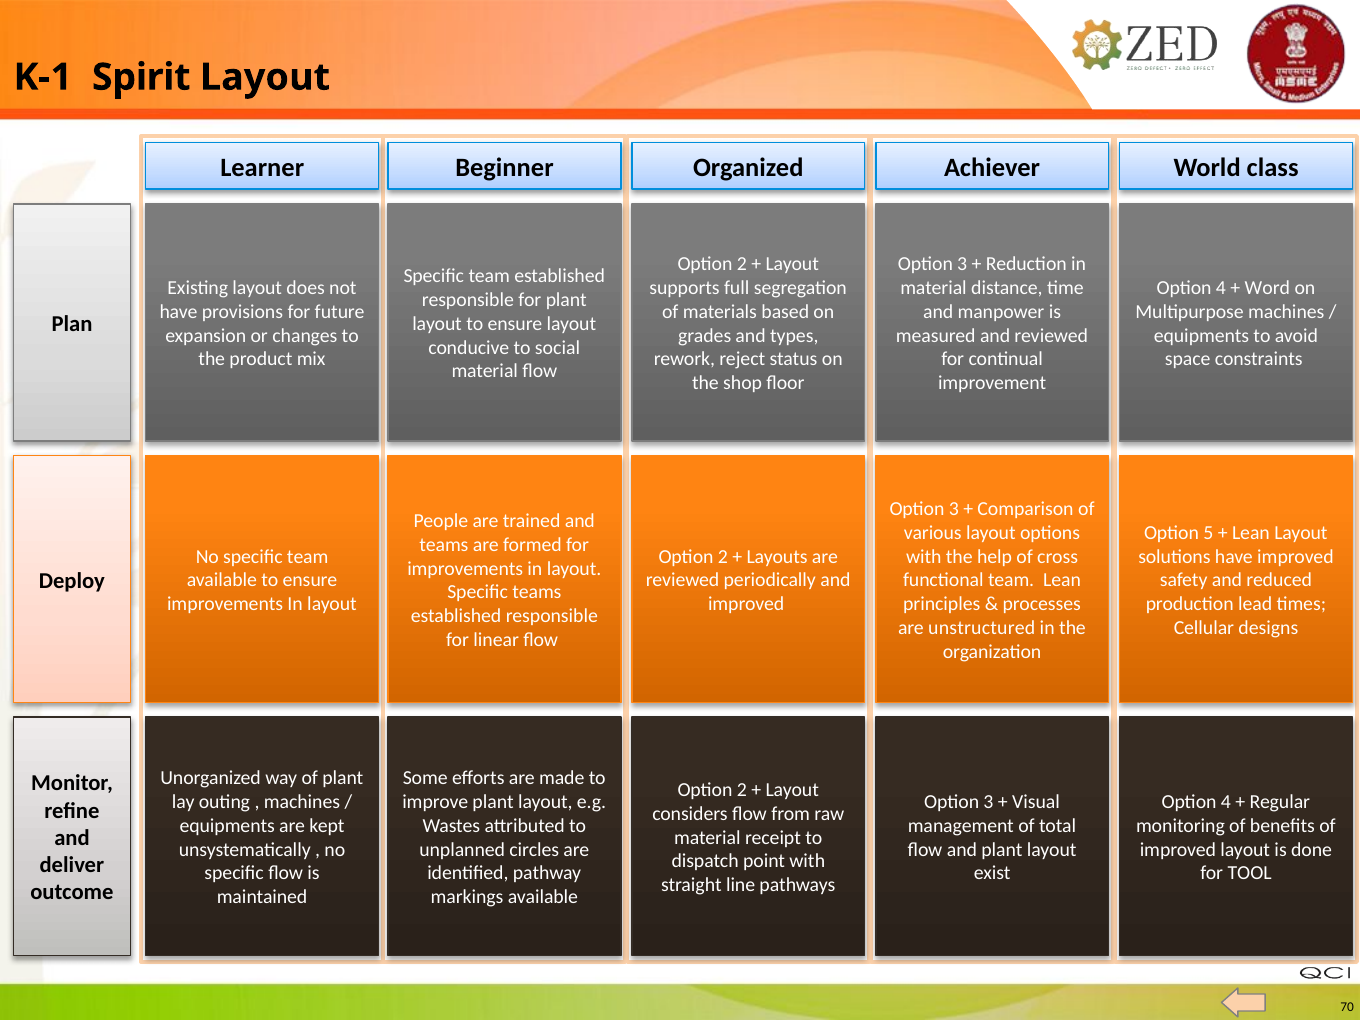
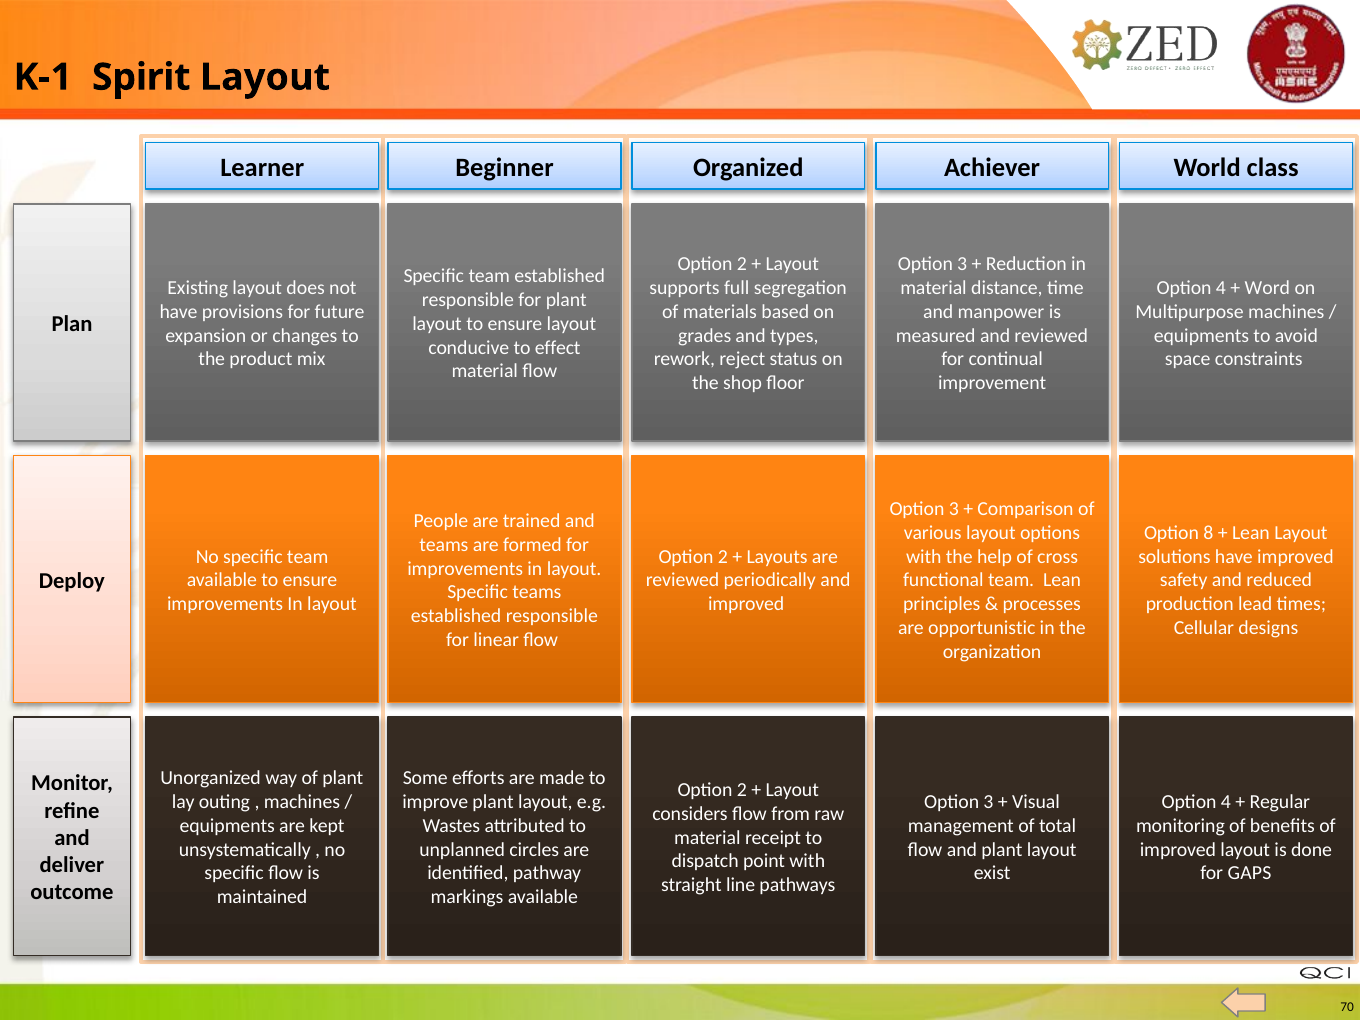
social: social -> effect
5: 5 -> 8
unstructured: unstructured -> opportunistic
TOOL: TOOL -> GAPS
